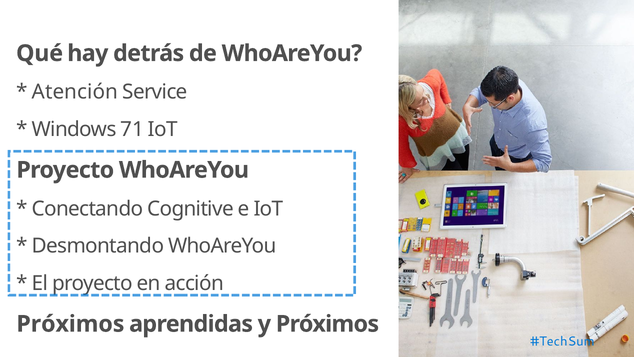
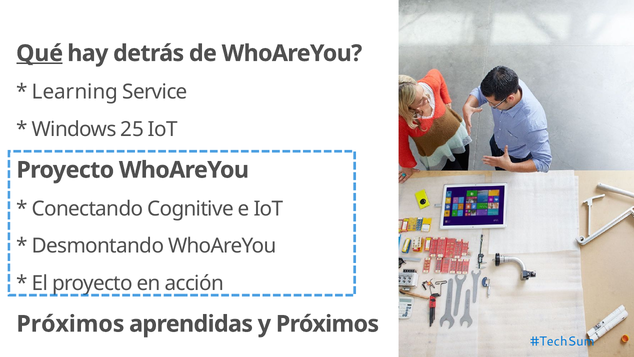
Qué underline: none -> present
Atención: Atención -> Learning
71: 71 -> 25
